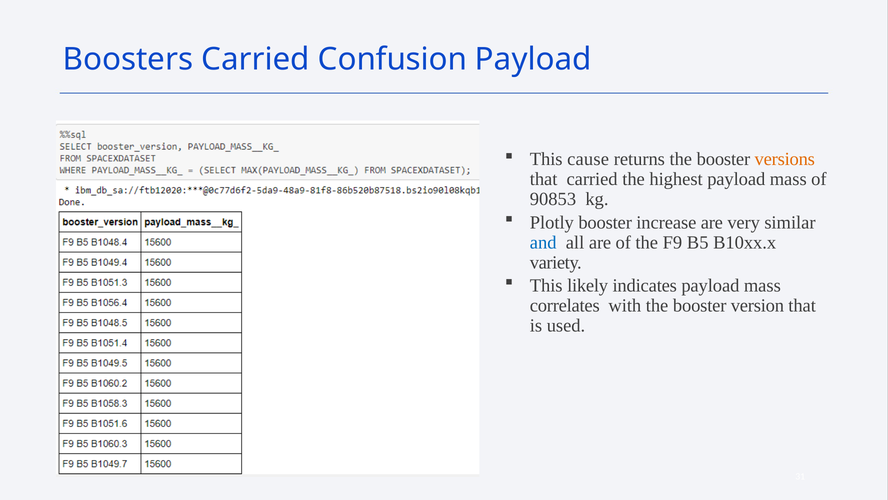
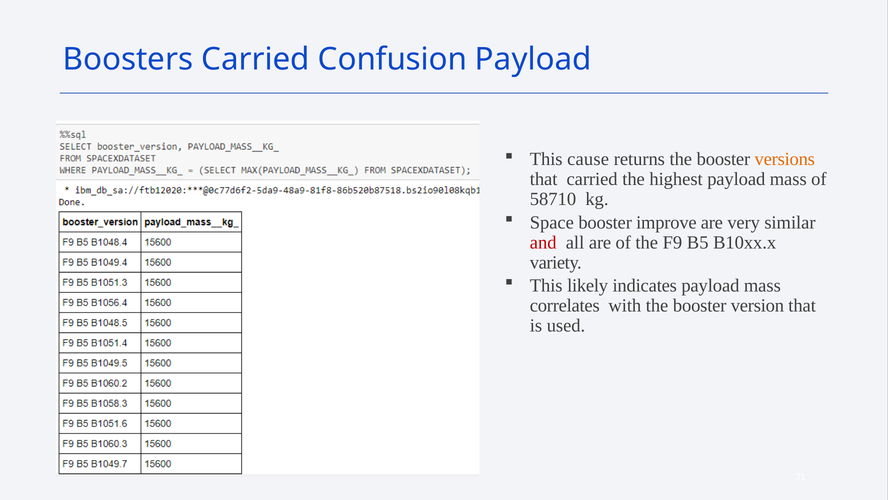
90853: 90853 -> 58710
Plotly: Plotly -> Space
increase: increase -> improve
and colour: blue -> red
